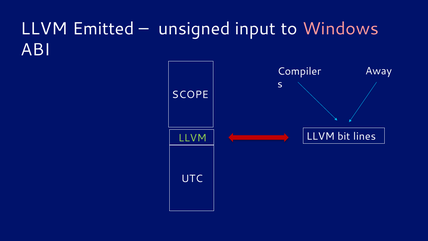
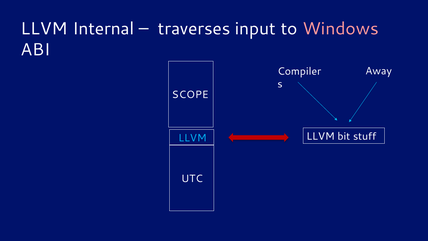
Emitted: Emitted -> Internal
unsigned: unsigned -> traverses
lines: lines -> stuff
LLVM at (192, 138) colour: light green -> light blue
